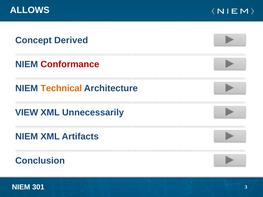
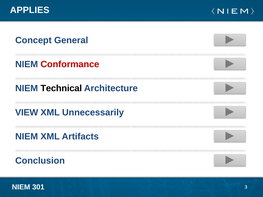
ALLOWS: ALLOWS -> APPLIES
Derived: Derived -> General
Technical colour: orange -> black
